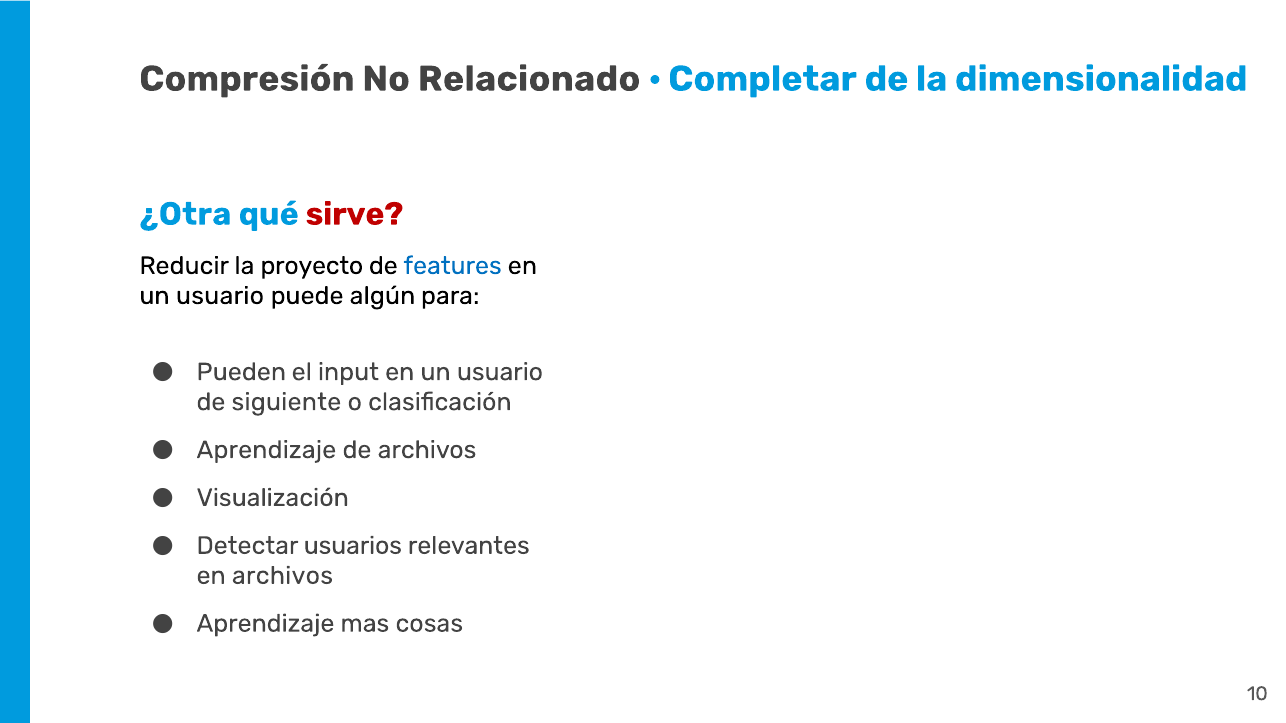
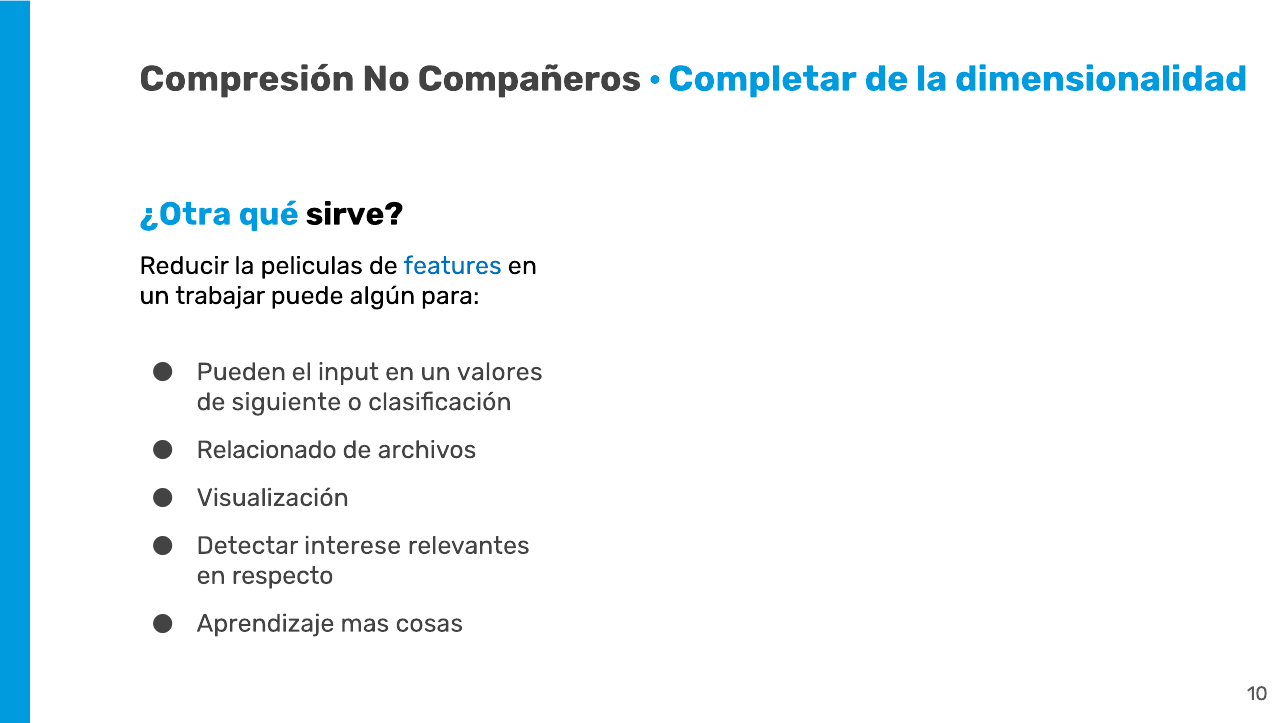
Relacionado: Relacionado -> Compañeros
sirve colour: red -> black
proyecto: proyecto -> peliculas
usuario at (220, 296): usuario -> trabajar
input en un usuario: usuario -> valores
Aprendizaje at (266, 450): Aprendizaje -> Relacionado
usuarios: usuarios -> interese
en archivos: archivos -> respecto
